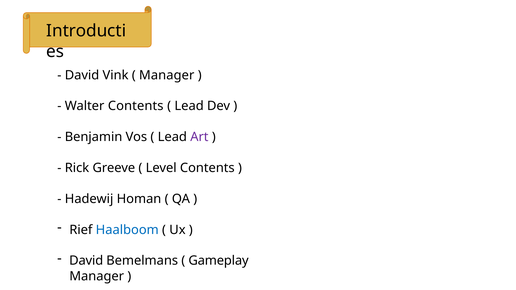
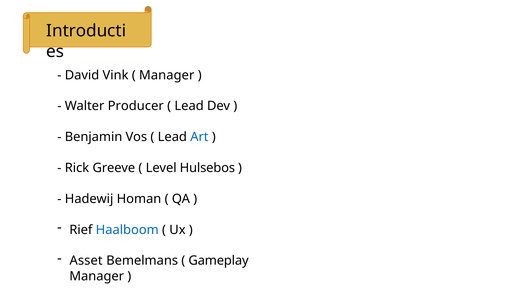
Walter Contents: Contents -> Producer
Art colour: purple -> blue
Level Contents: Contents -> Hulsebos
David at (86, 261): David -> Asset
